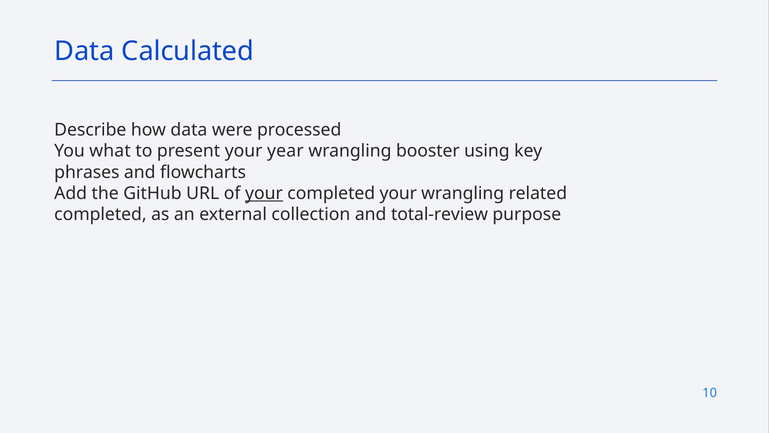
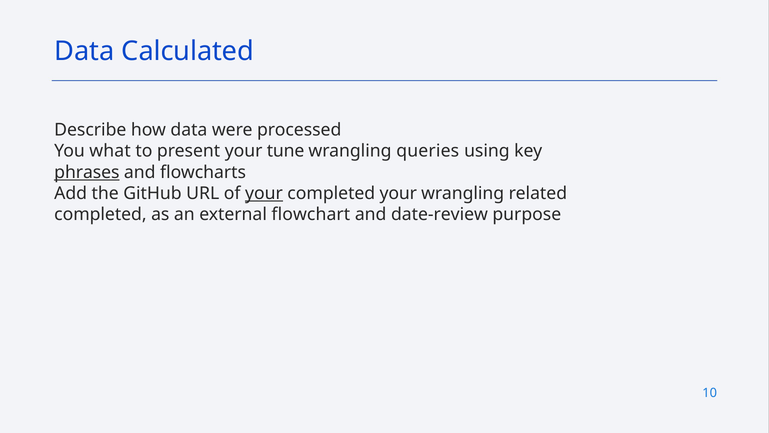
year: year -> tune
booster: booster -> queries
phrases underline: none -> present
collection: collection -> flowchart
total-review: total-review -> date-review
